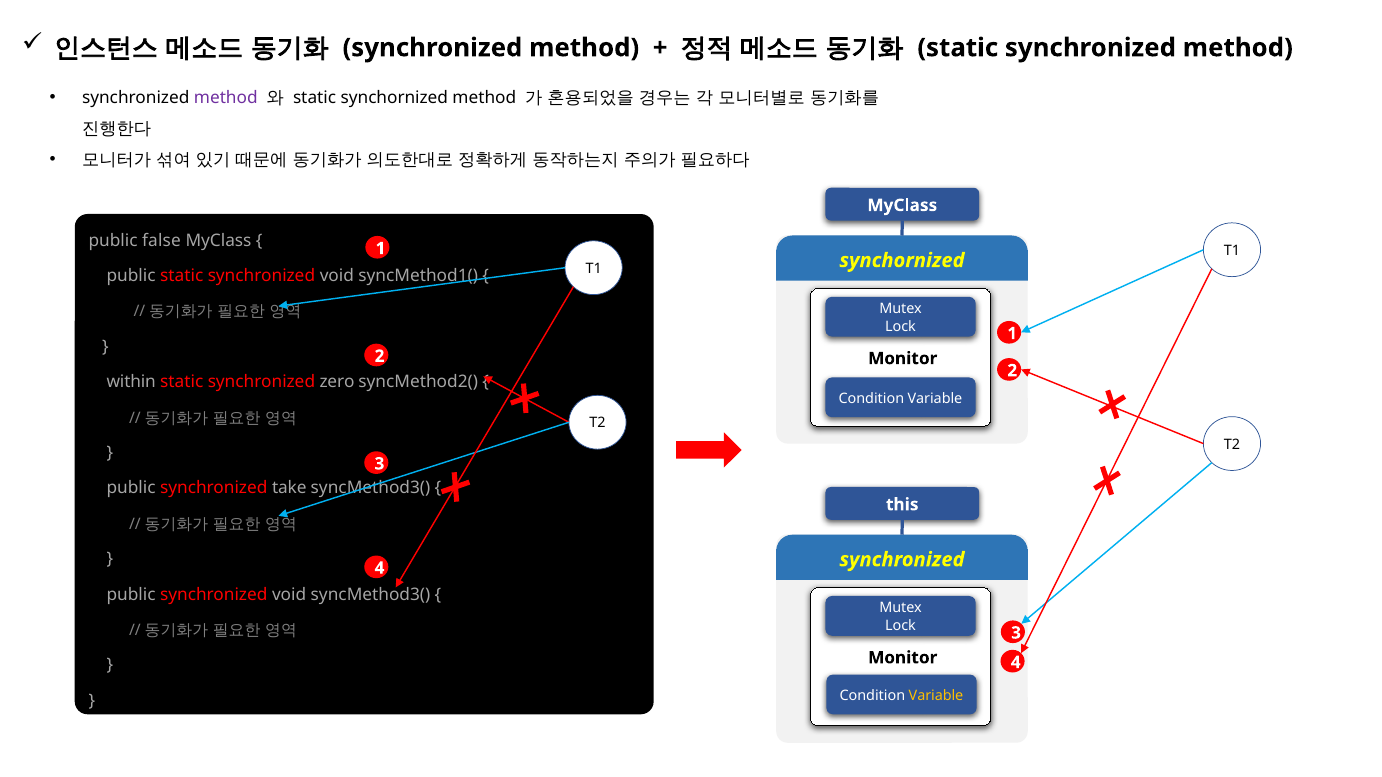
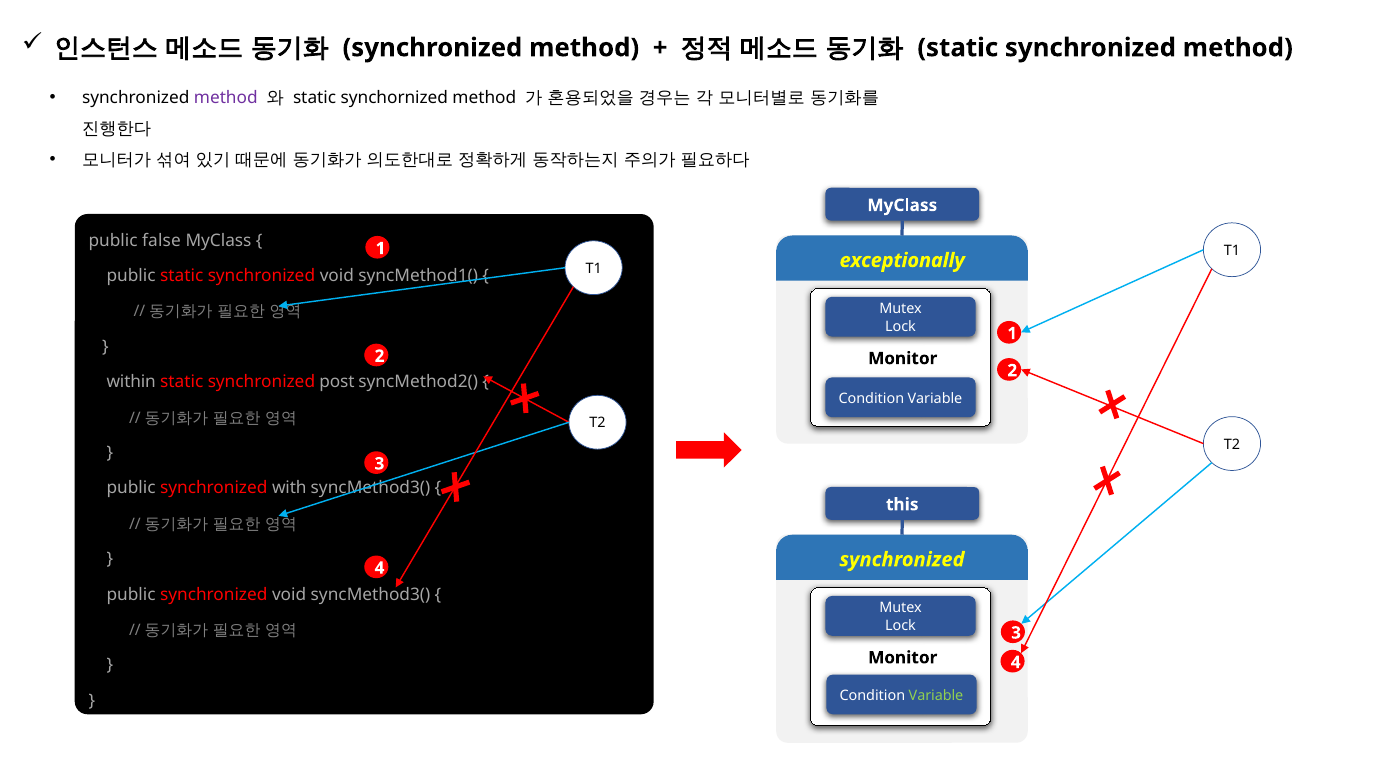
synchornized at (902, 261): synchornized -> exceptionally
zero: zero -> post
take: take -> with
Variable at (936, 696) colour: yellow -> light green
